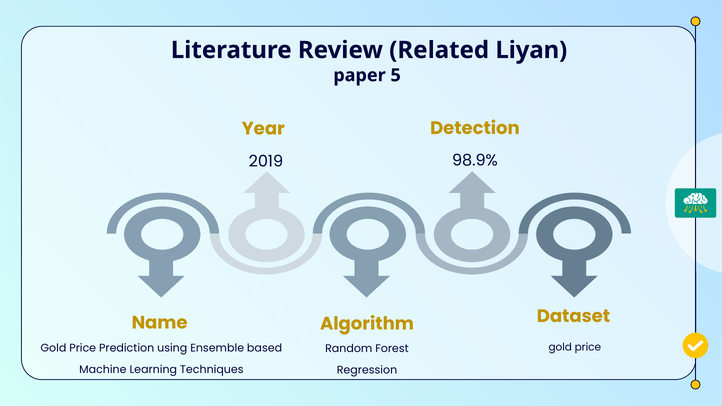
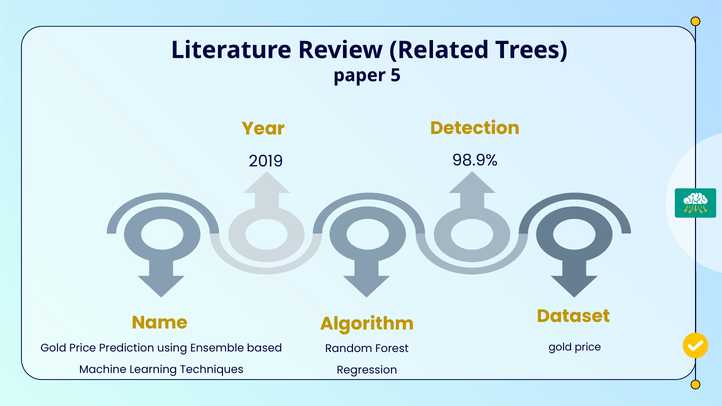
Liyan: Liyan -> Trees
